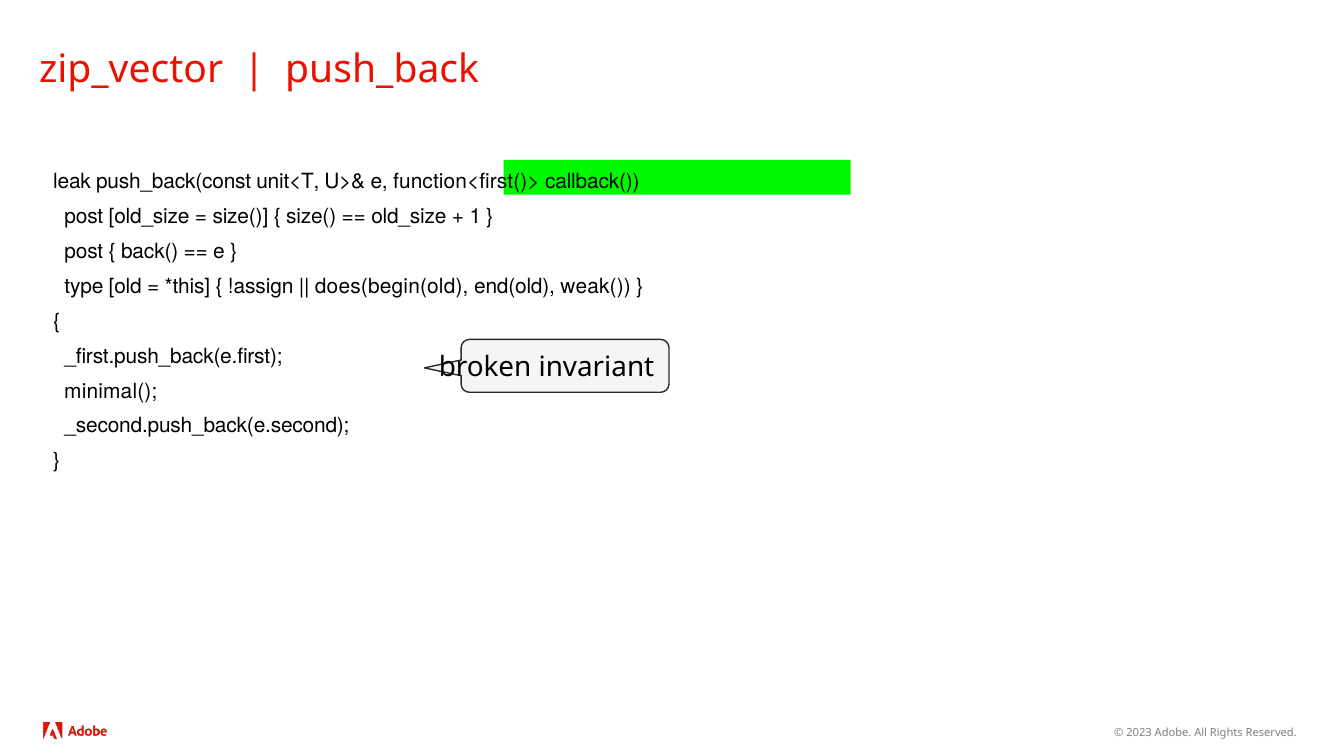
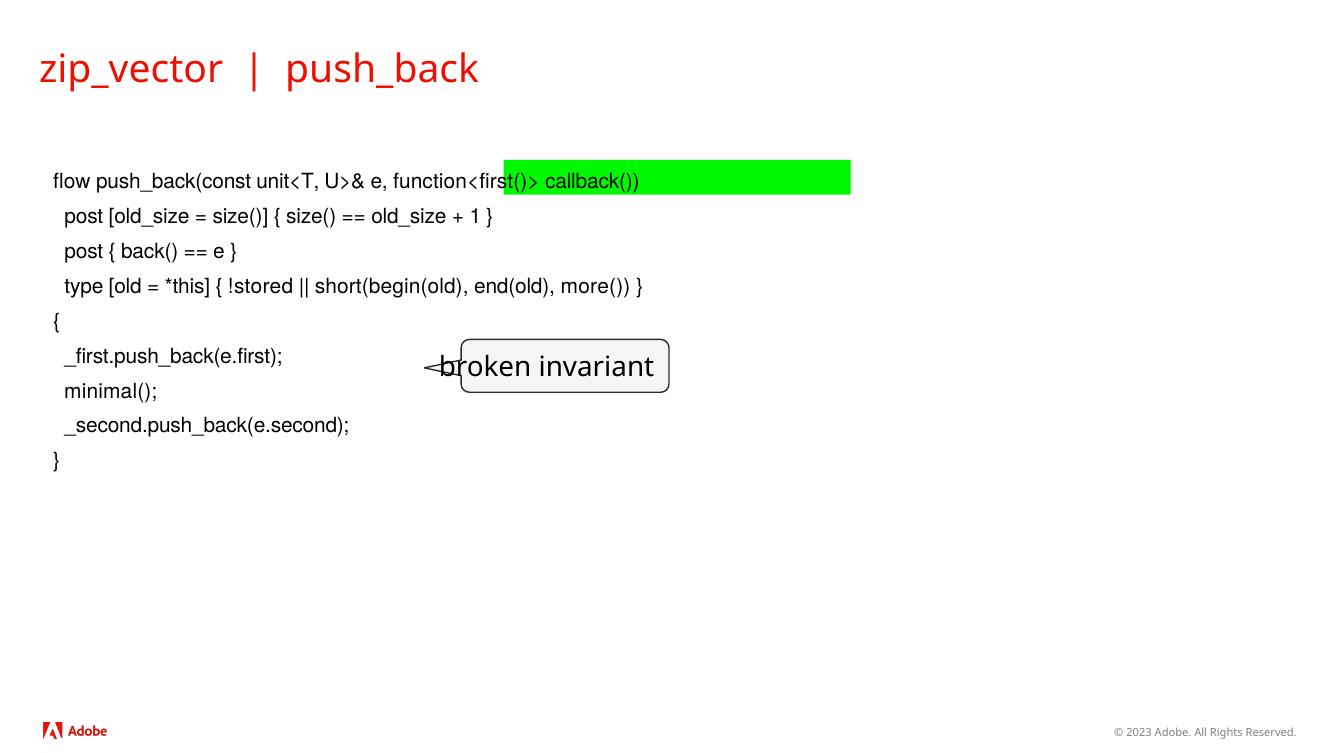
leak: leak -> flow
!assign: !assign -> !stored
does(begin(old: does(begin(old -> short(begin(old
weak(: weak( -> more(
